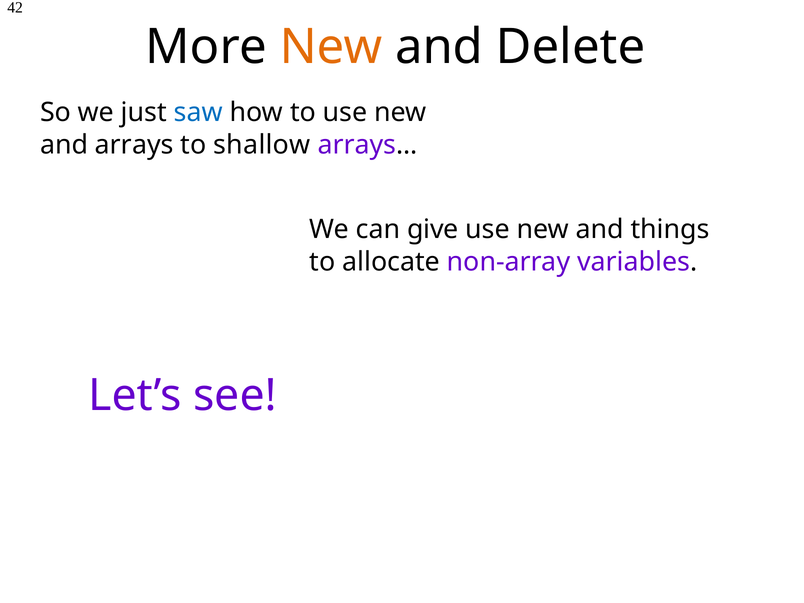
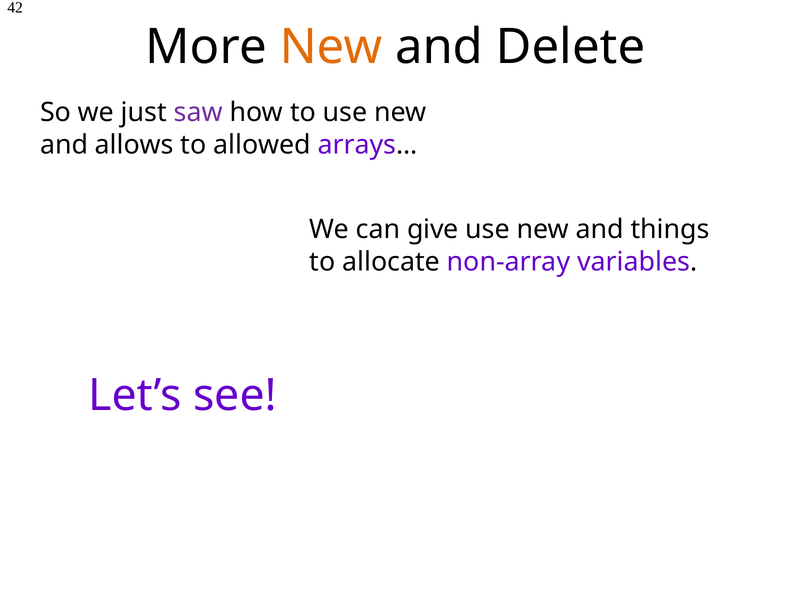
saw colour: blue -> purple
arrays: arrays -> allows
shallow: shallow -> allowed
